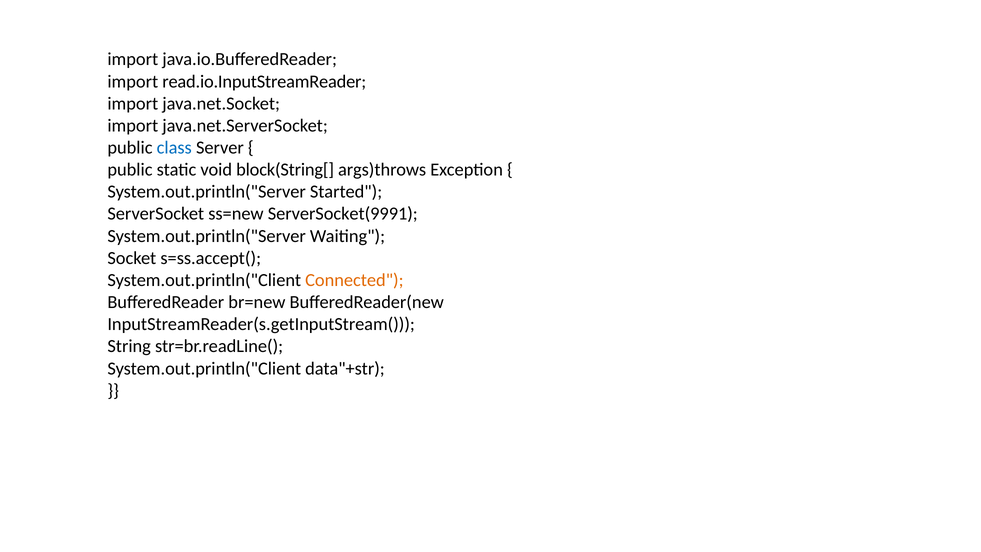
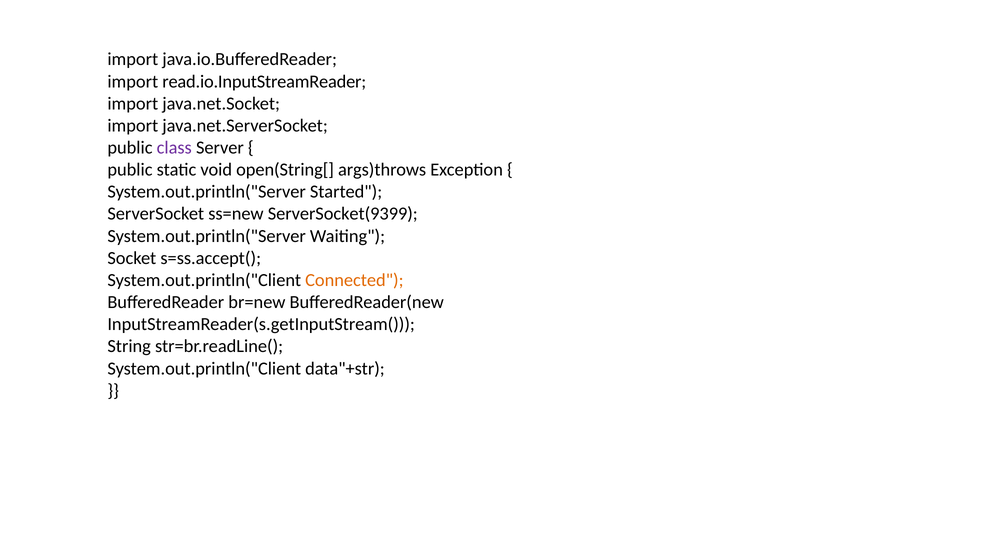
class colour: blue -> purple
block(String[: block(String[ -> open(String[
ServerSocket(9991: ServerSocket(9991 -> ServerSocket(9399
